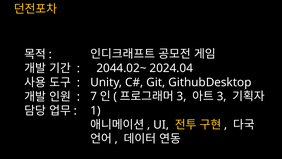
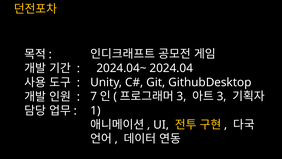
2044.02~: 2044.02~ -> 2024.04~
